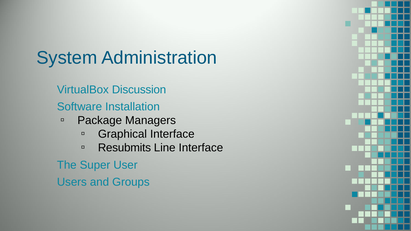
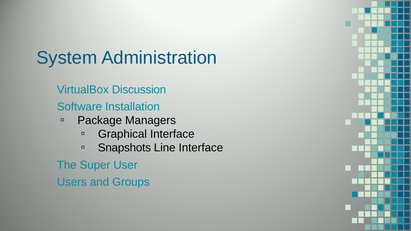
Resubmits: Resubmits -> Snapshots
